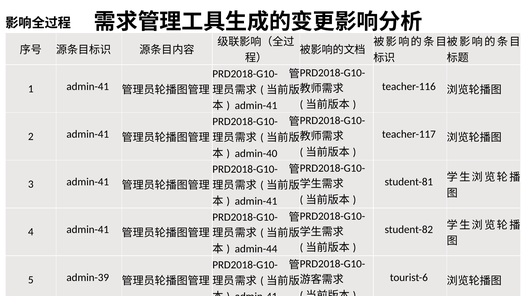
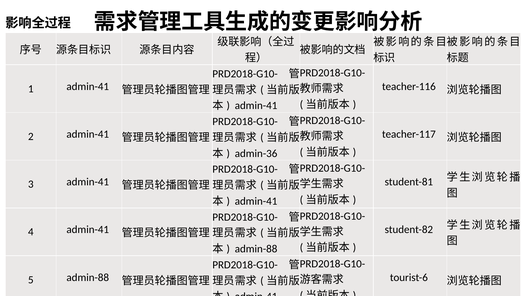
admin-40: admin-40 -> admin-36
admin-44 at (256, 249): admin-44 -> admin-88
5 admin-39: admin-39 -> admin-88
